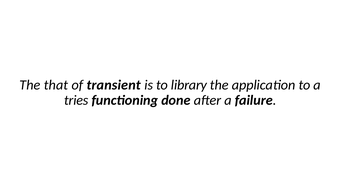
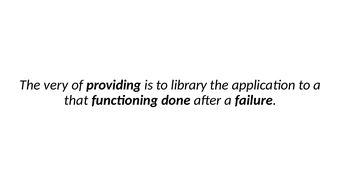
that: that -> very
transient: transient -> providing
tries: tries -> that
